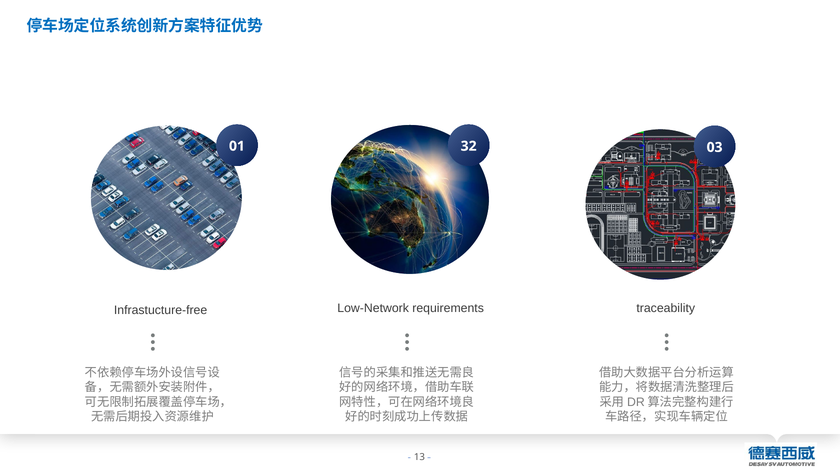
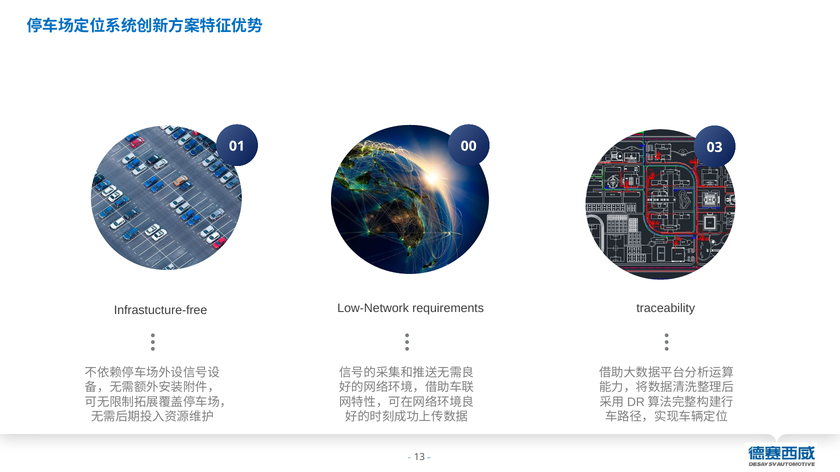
32: 32 -> 00
